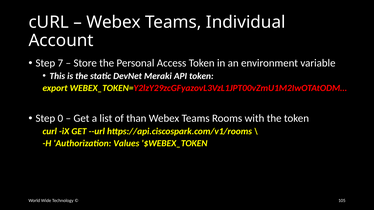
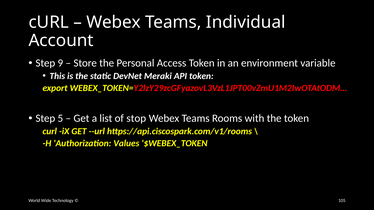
7: 7 -> 9
0: 0 -> 5
than: than -> stop
